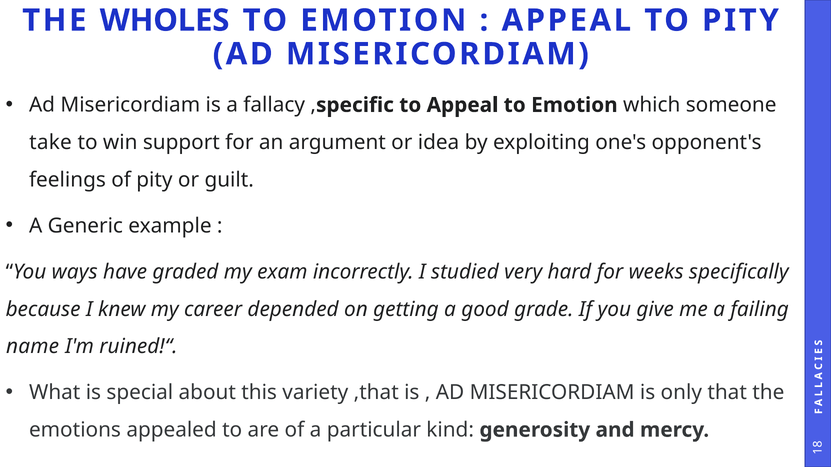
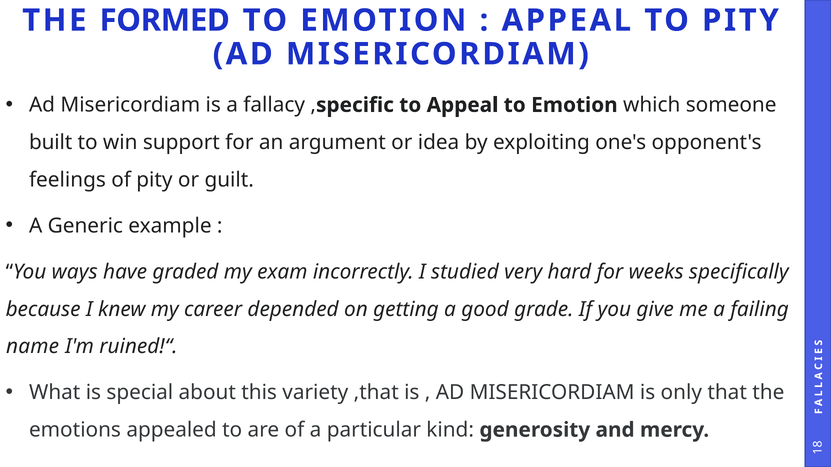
WHOLES: WHOLES -> FORMED
take: take -> built
